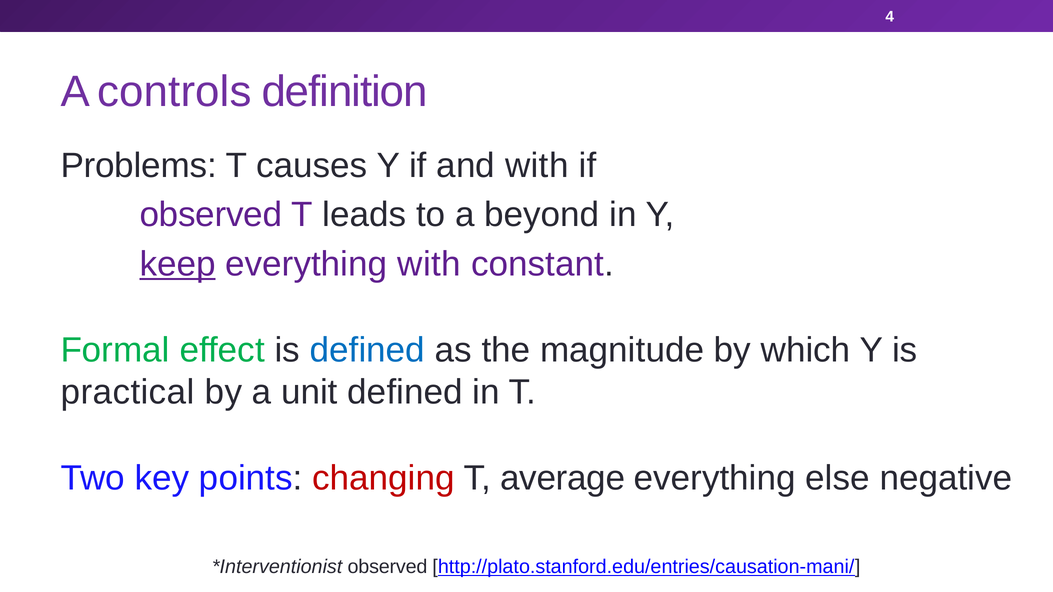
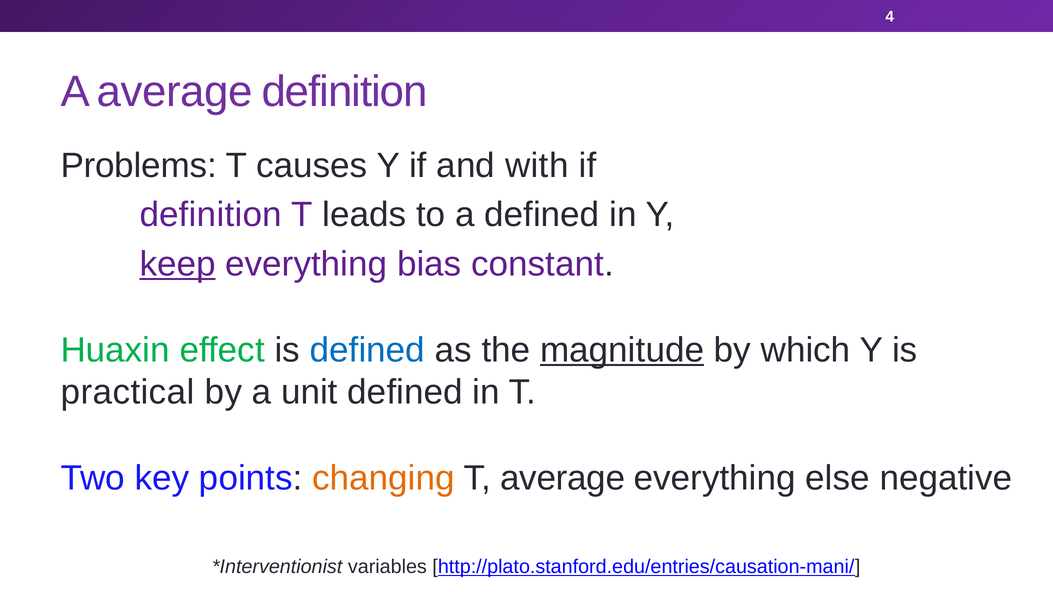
A controls: controls -> average
observed at (211, 215): observed -> definition
a beyond: beyond -> defined
everything with: with -> bias
Formal: Formal -> Huaxin
magnitude underline: none -> present
changing colour: red -> orange
observed at (387, 567): observed -> variables
